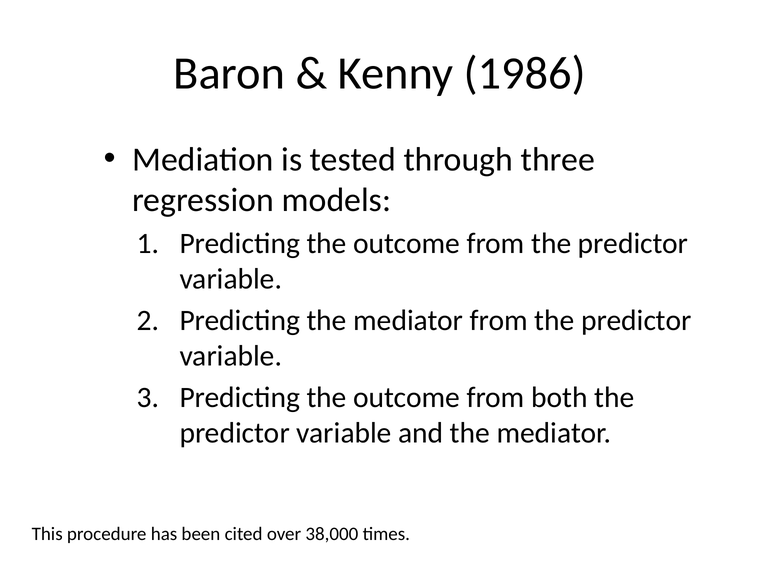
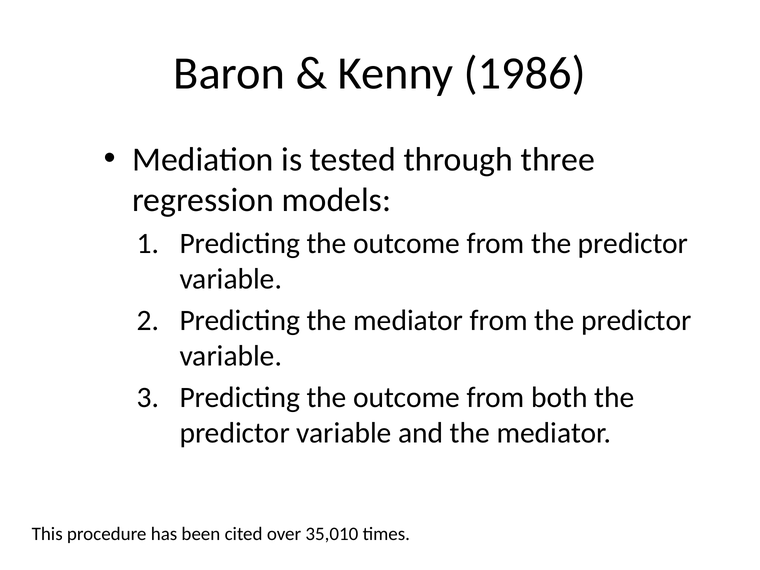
38,000: 38,000 -> 35,010
